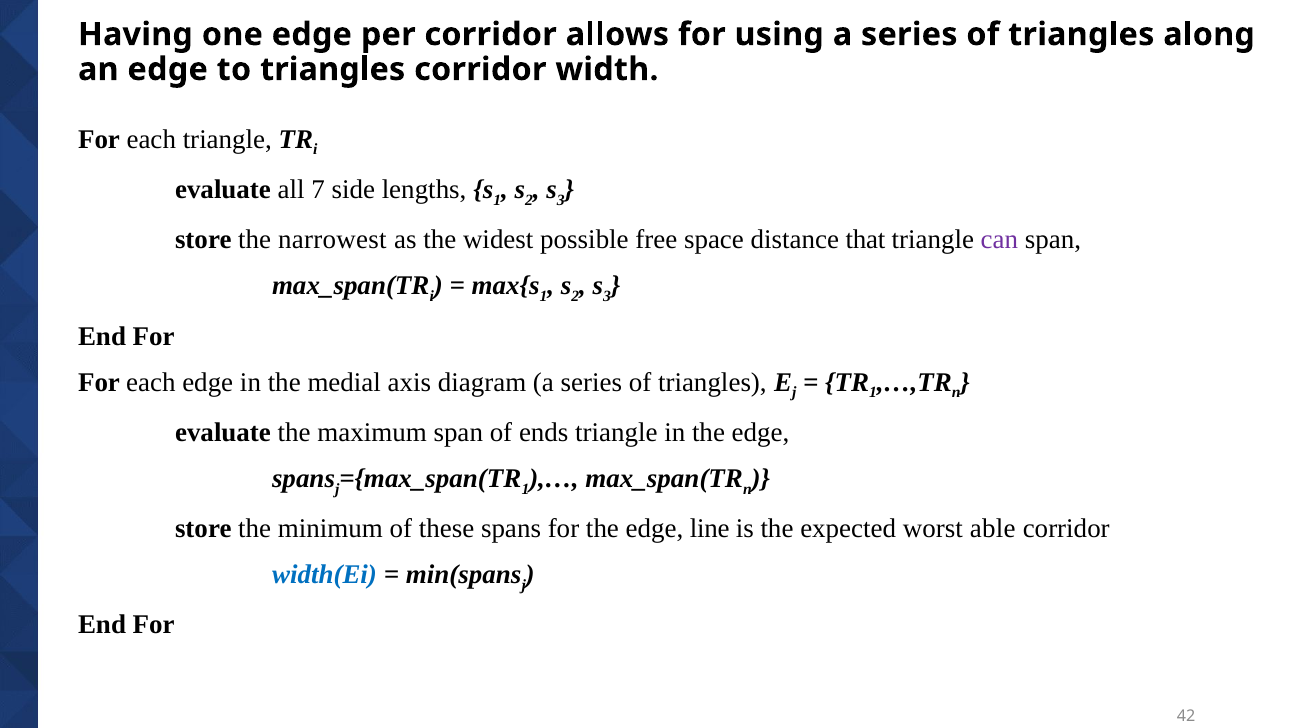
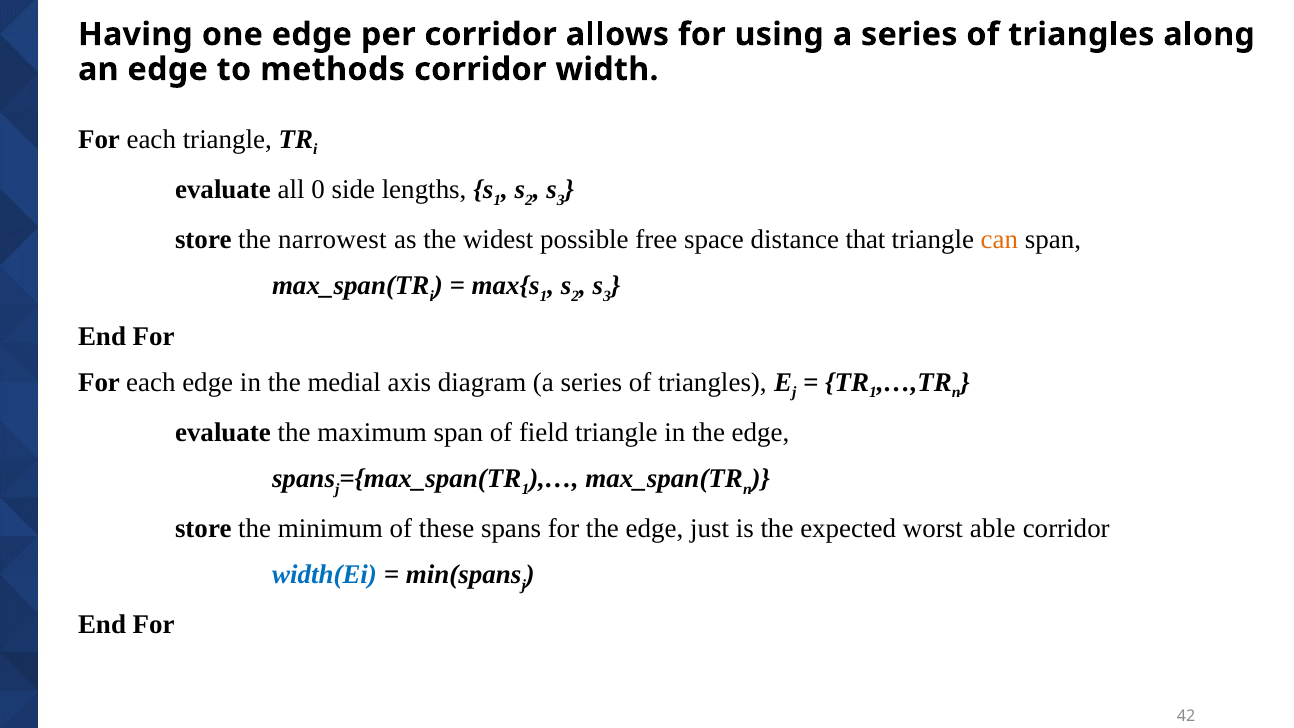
to triangles: triangles -> methods
7: 7 -> 0
can colour: purple -> orange
ends: ends -> field
line: line -> just
